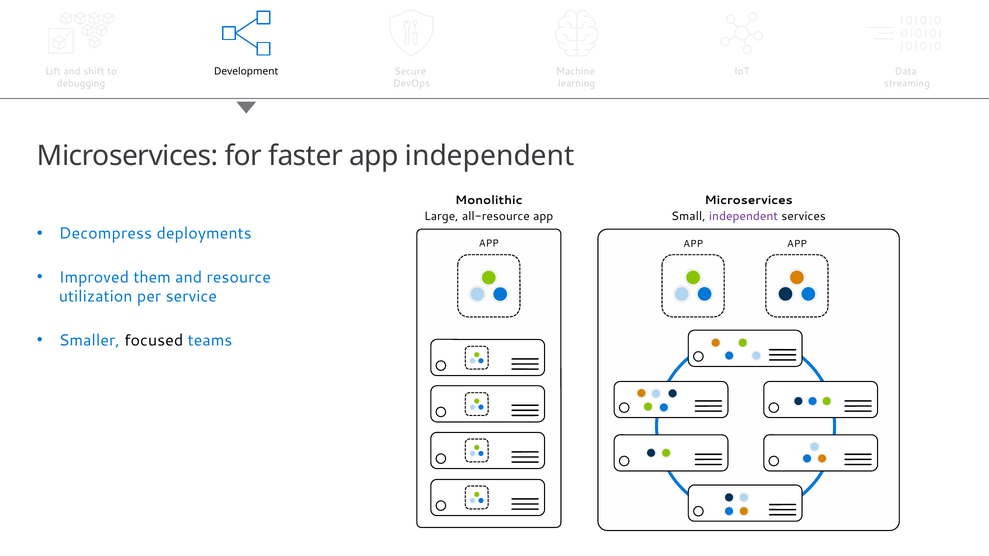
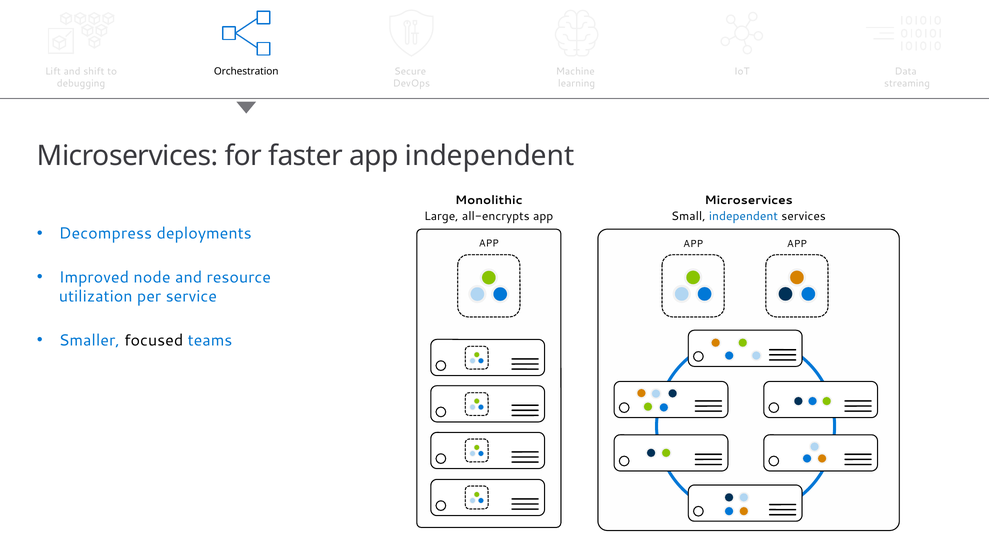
Development: Development -> Orchestration
all-resource: all-resource -> all-encrypts
independent at (743, 216) colour: purple -> blue
them: them -> node
